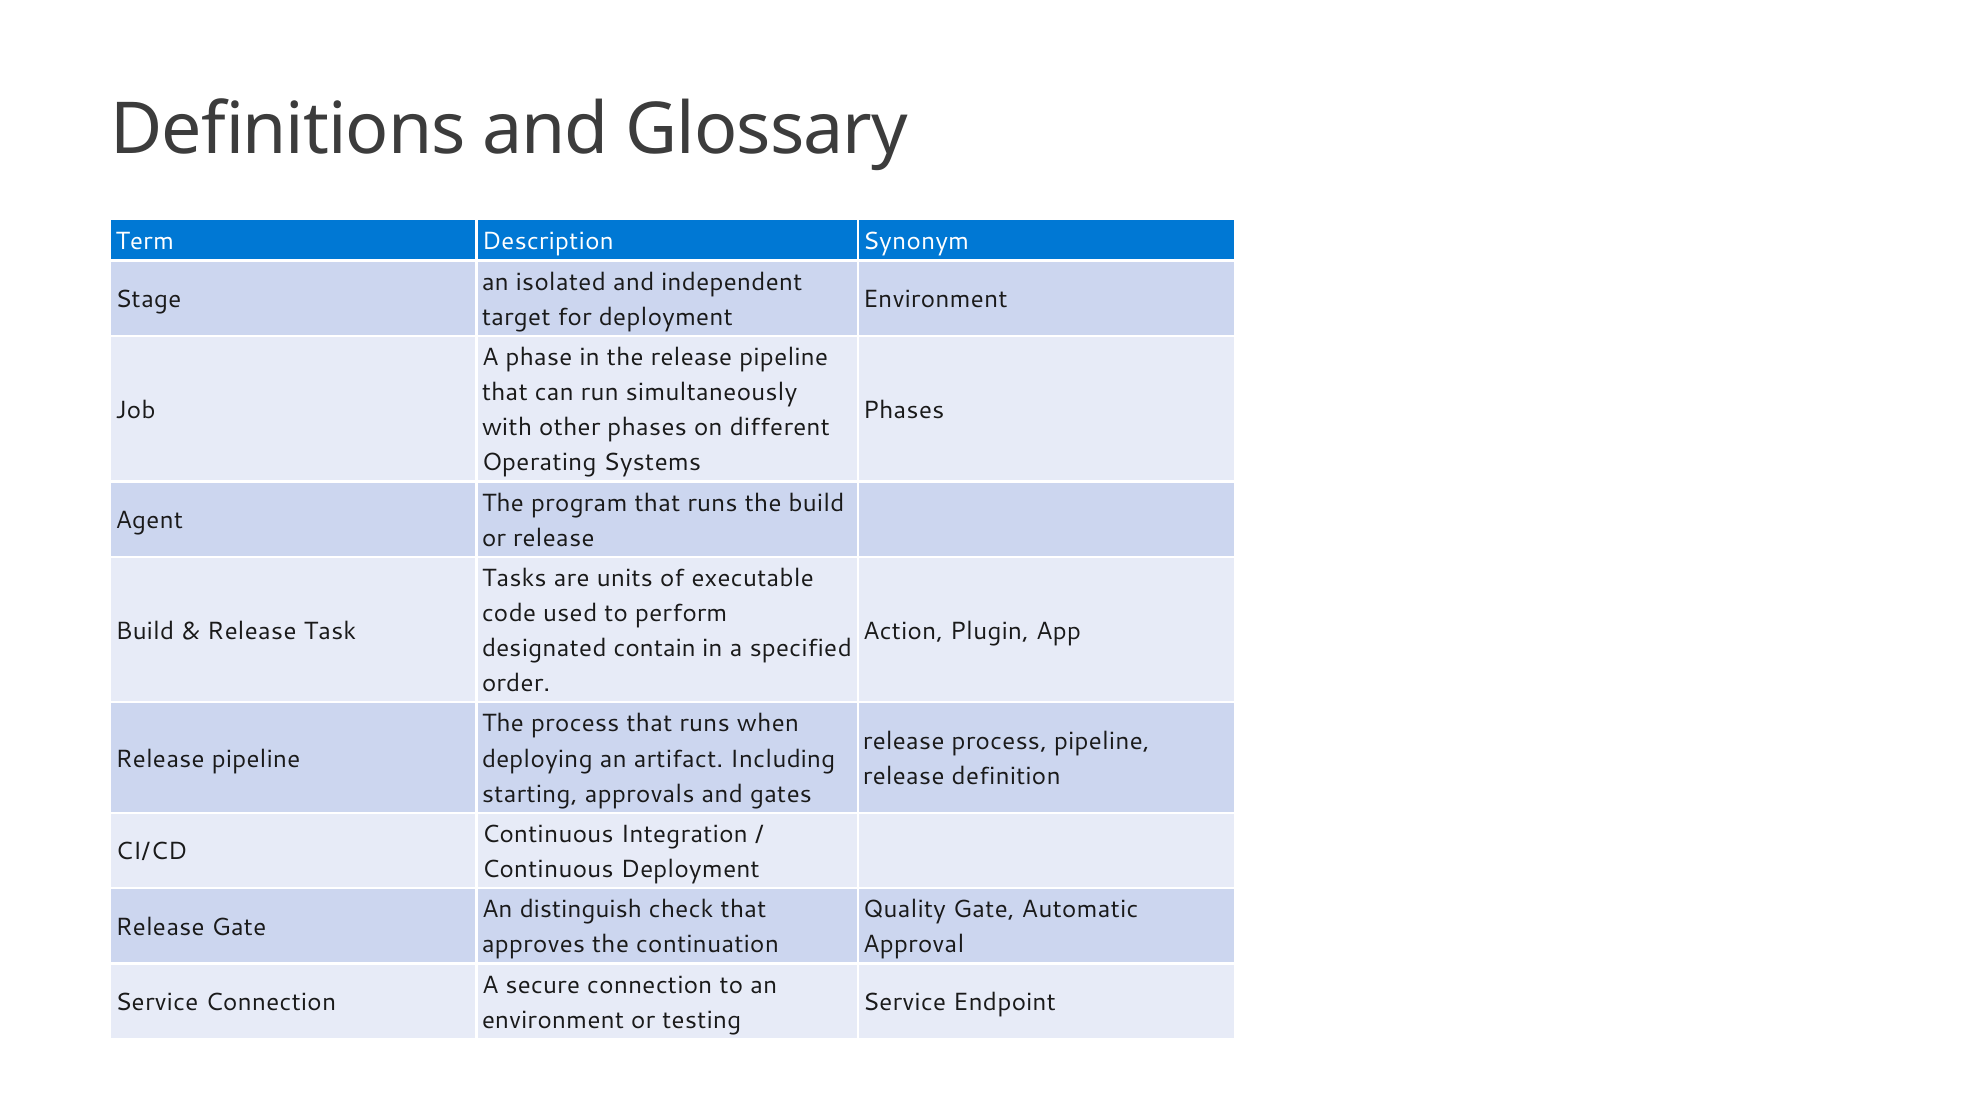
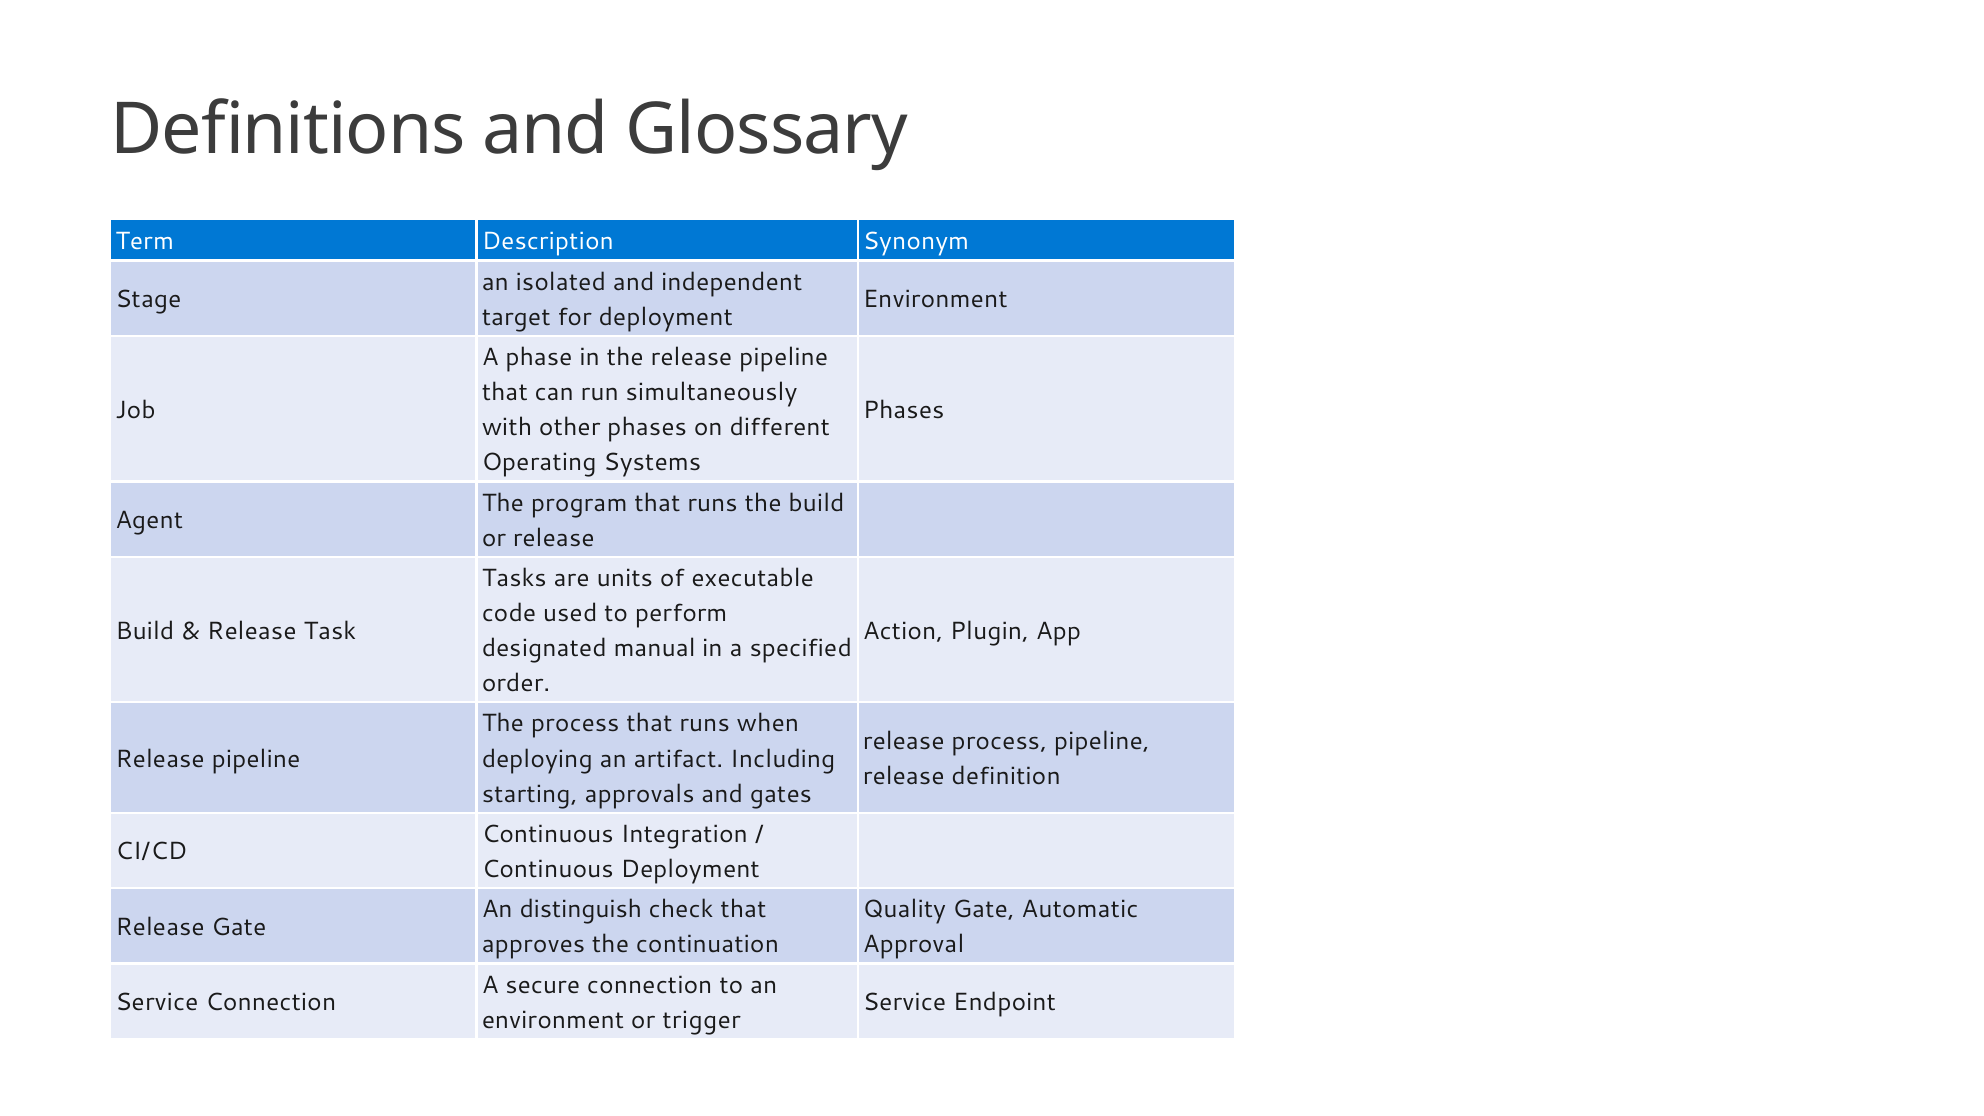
contain: contain -> manual
testing: testing -> trigger
